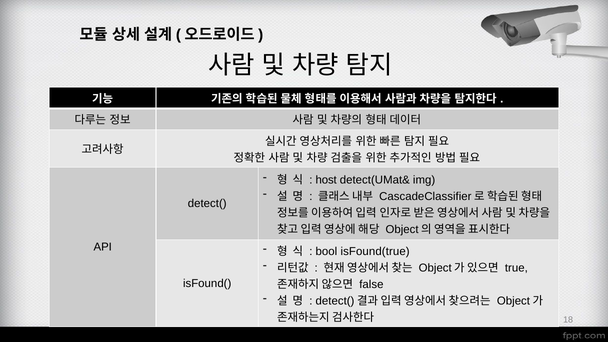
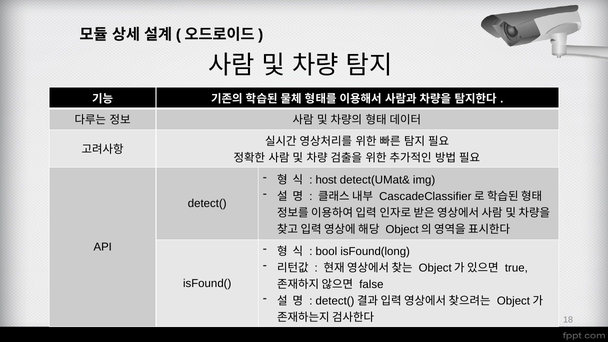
isFound(true: isFound(true -> isFound(long
